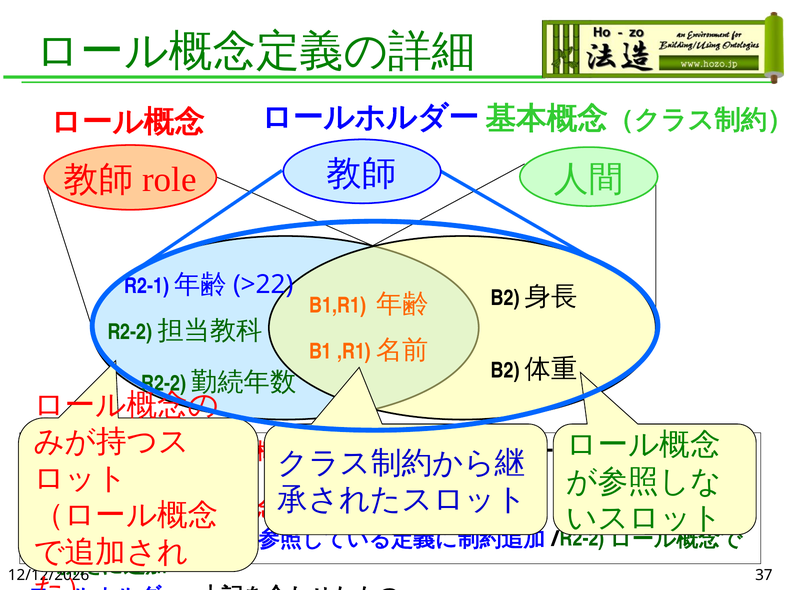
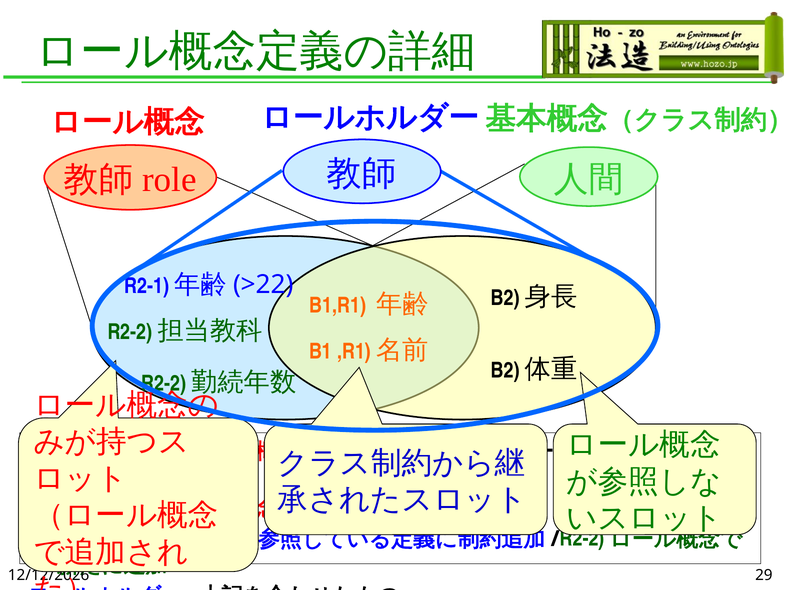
37: 37 -> 29
